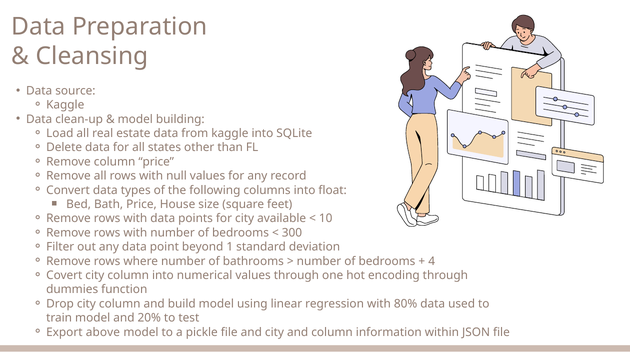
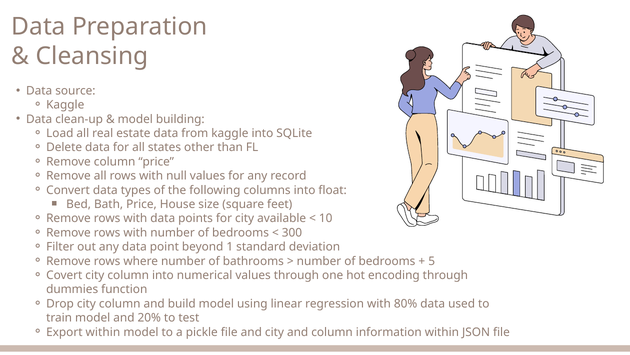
4: 4 -> 5
Export above: above -> within
